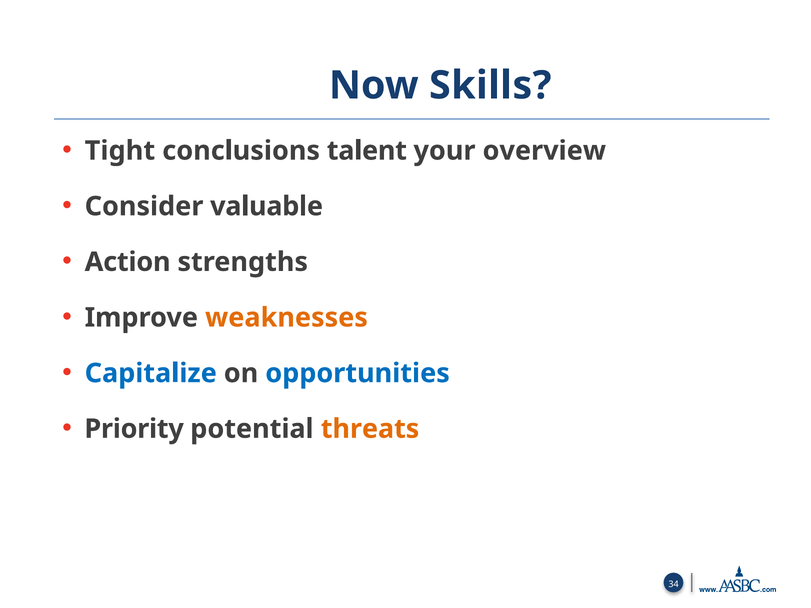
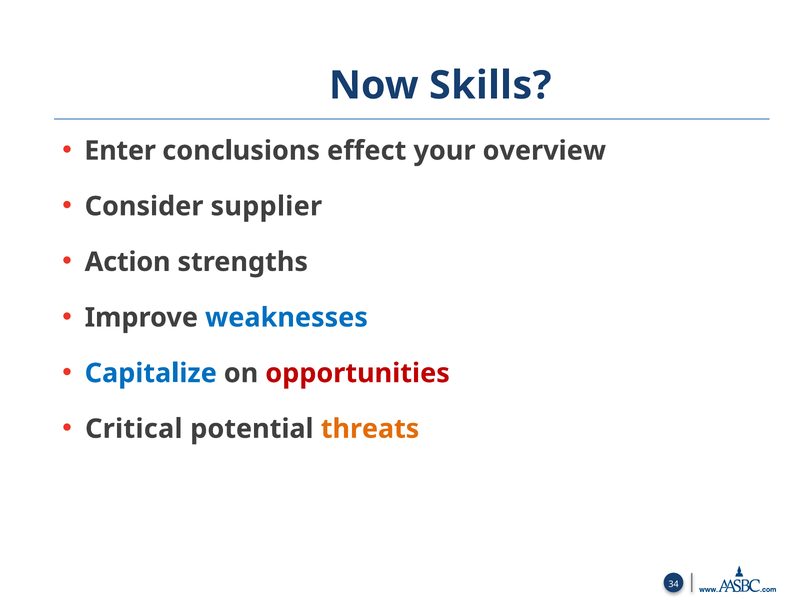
Tight: Tight -> Enter
talent: talent -> effect
valuable: valuable -> supplier
weaknesses colour: orange -> blue
opportunities colour: blue -> red
Priority: Priority -> Critical
